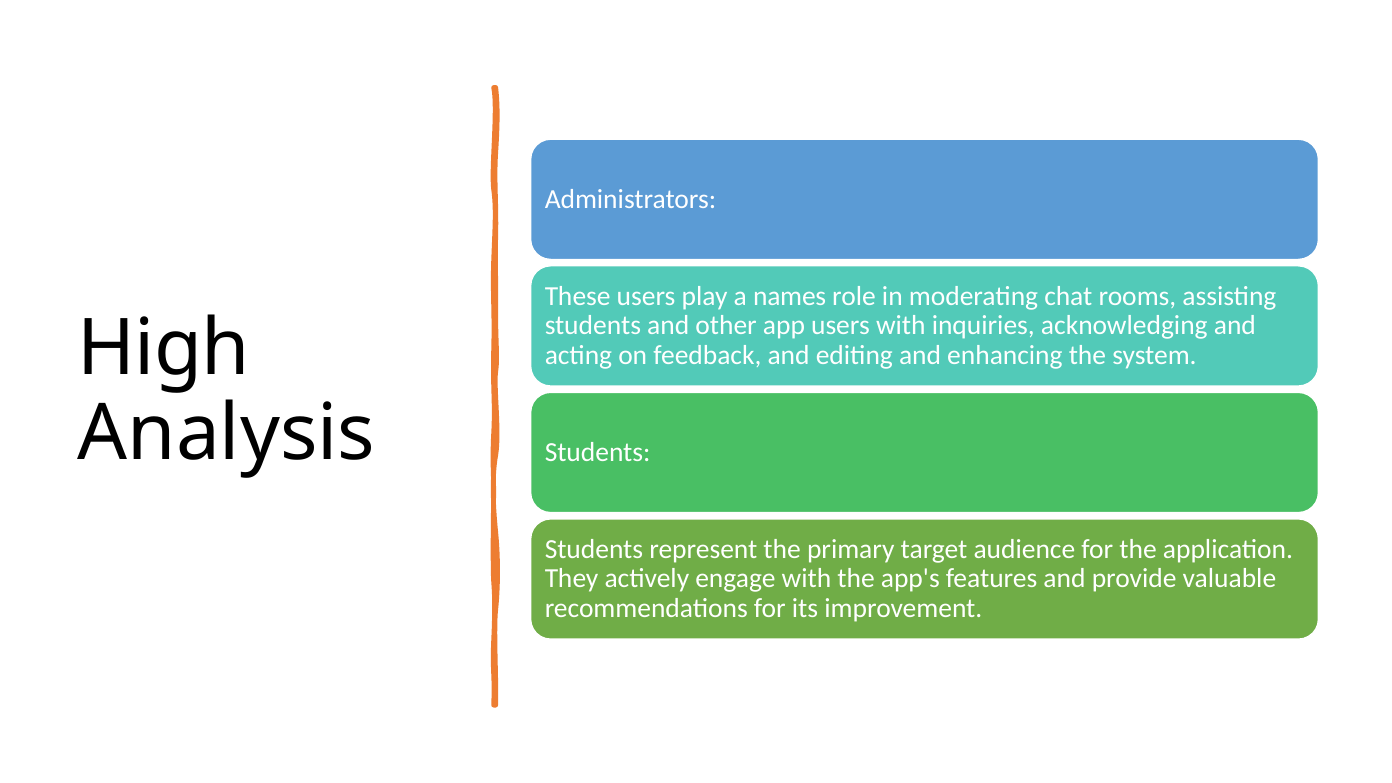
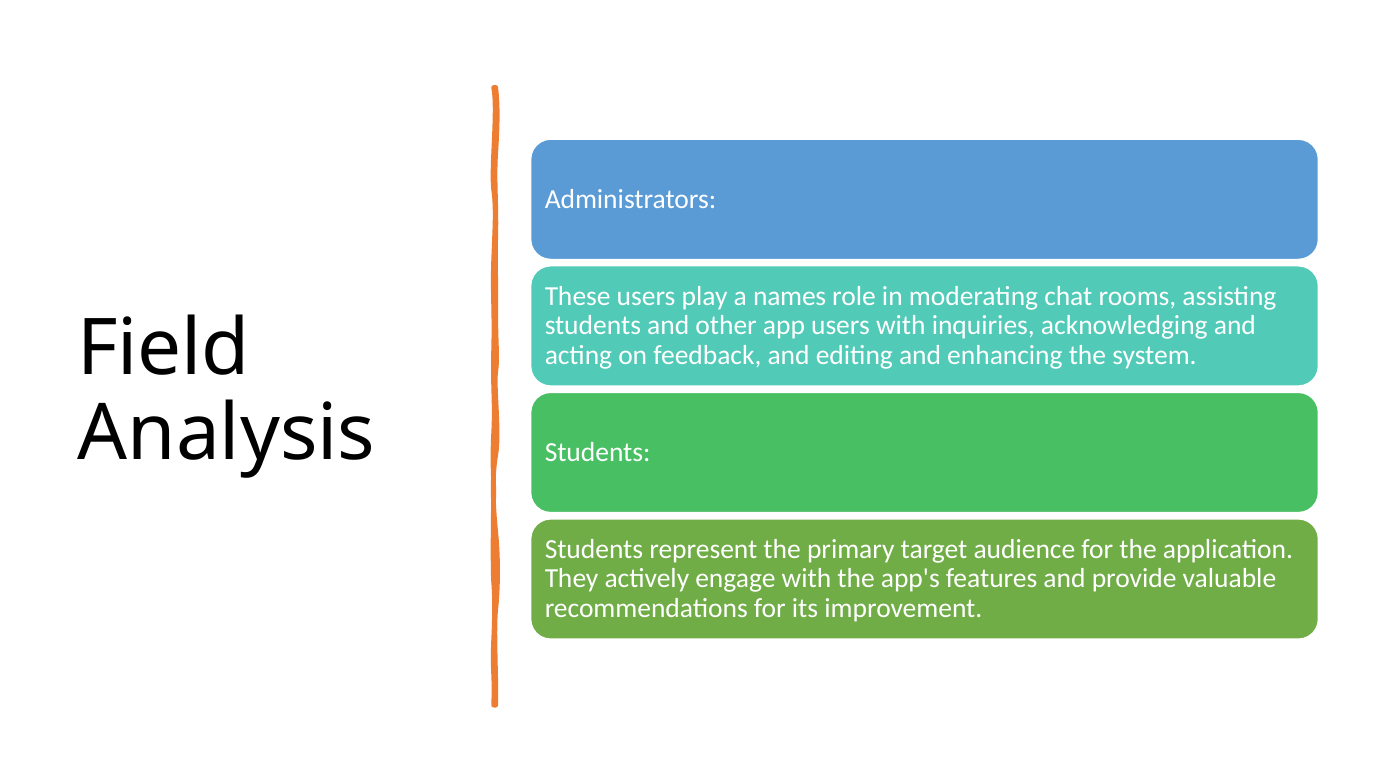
High: High -> Field
